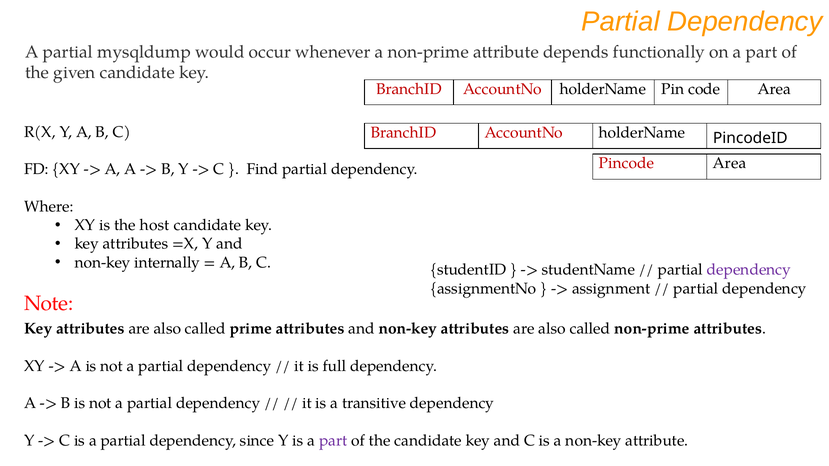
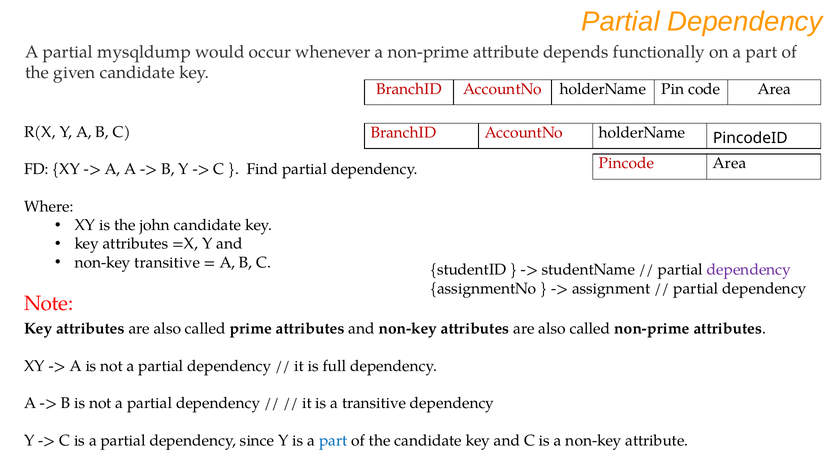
host: host -> john
non-key internally: internally -> transitive
part at (333, 441) colour: purple -> blue
